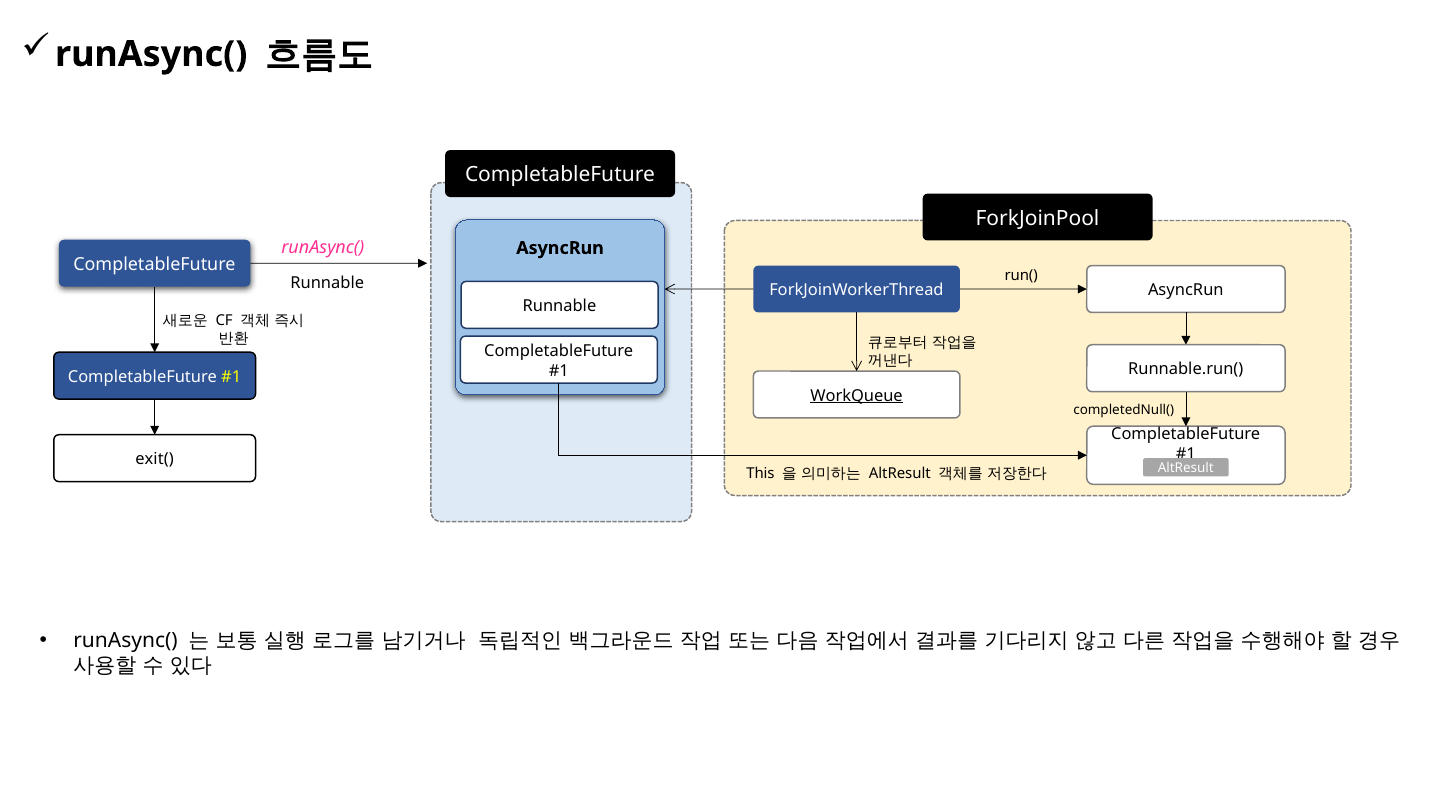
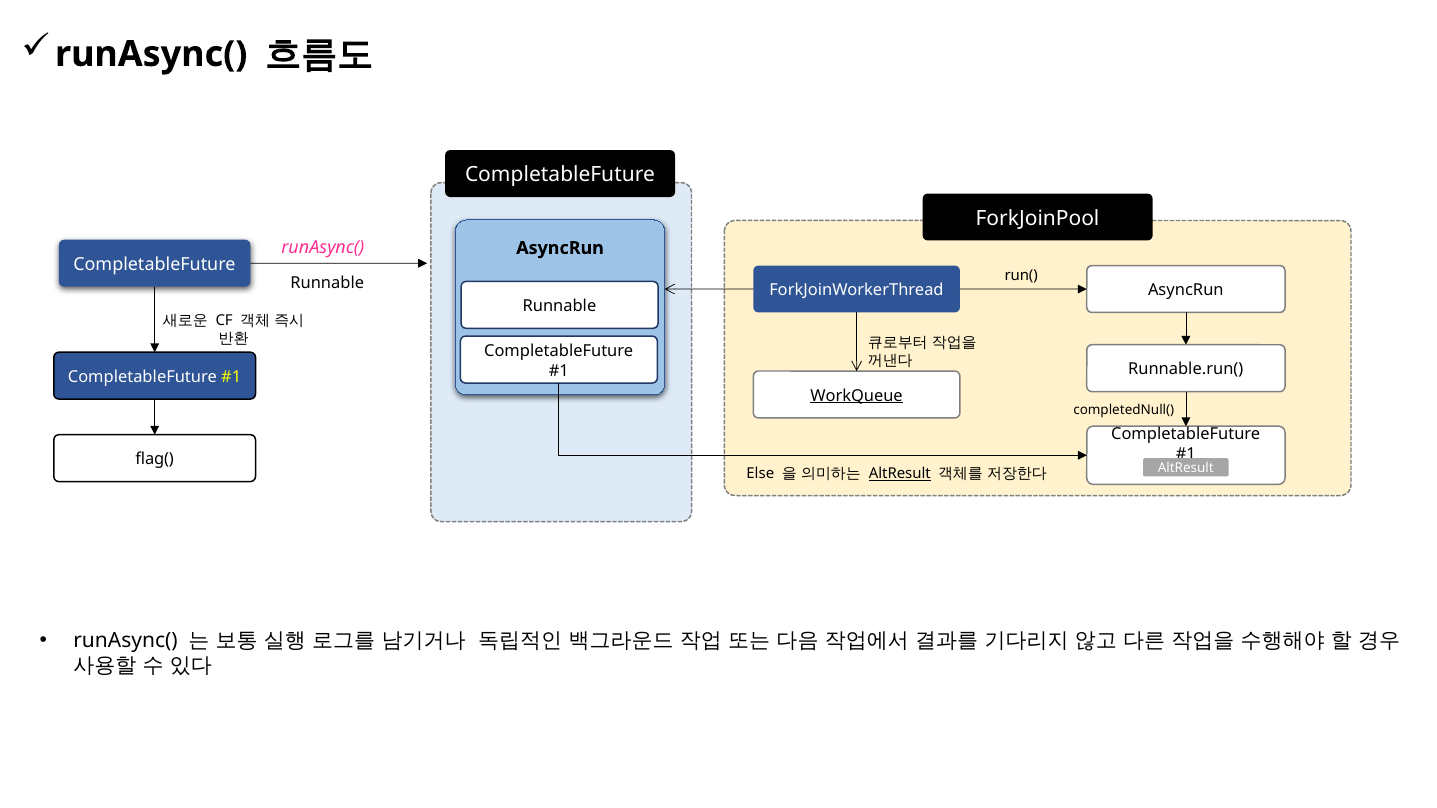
exit(: exit( -> flag(
This: This -> Else
AltResult at (900, 474) underline: none -> present
